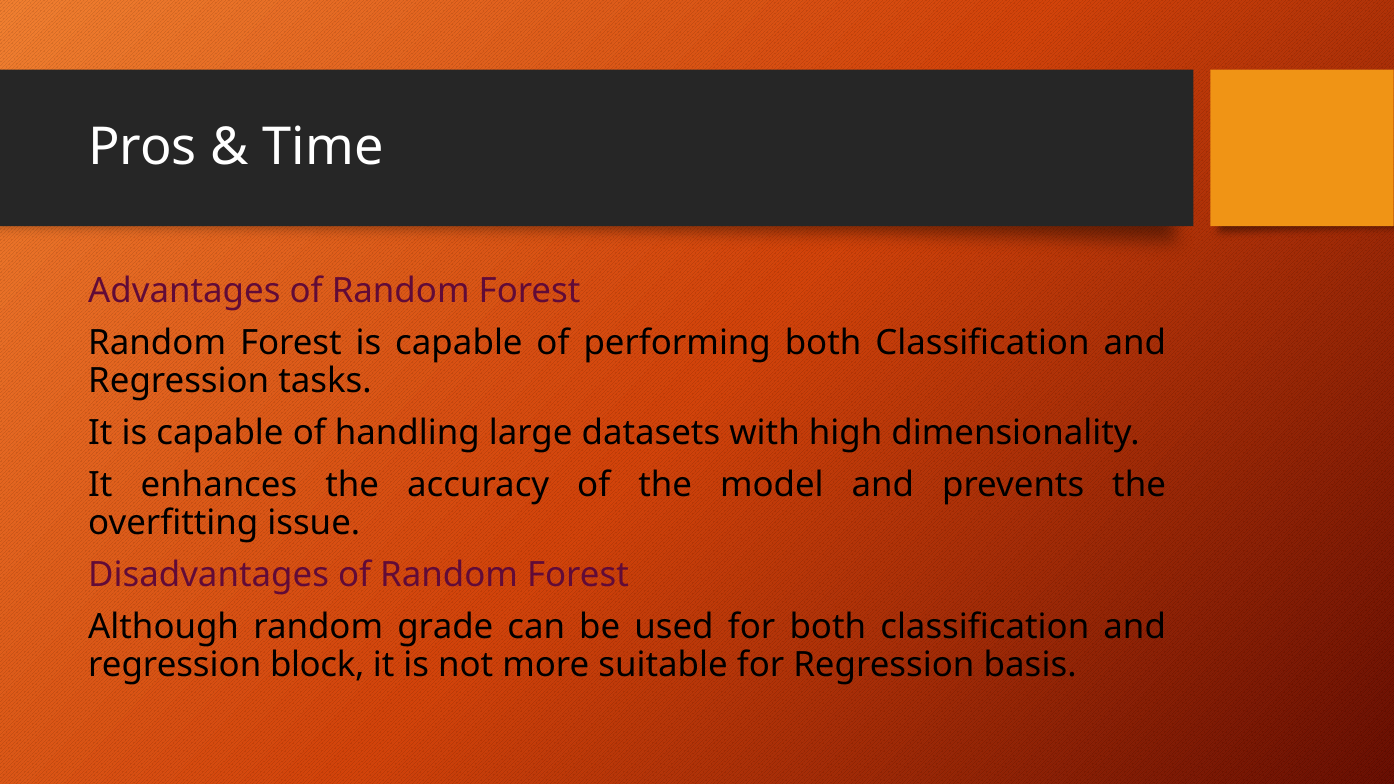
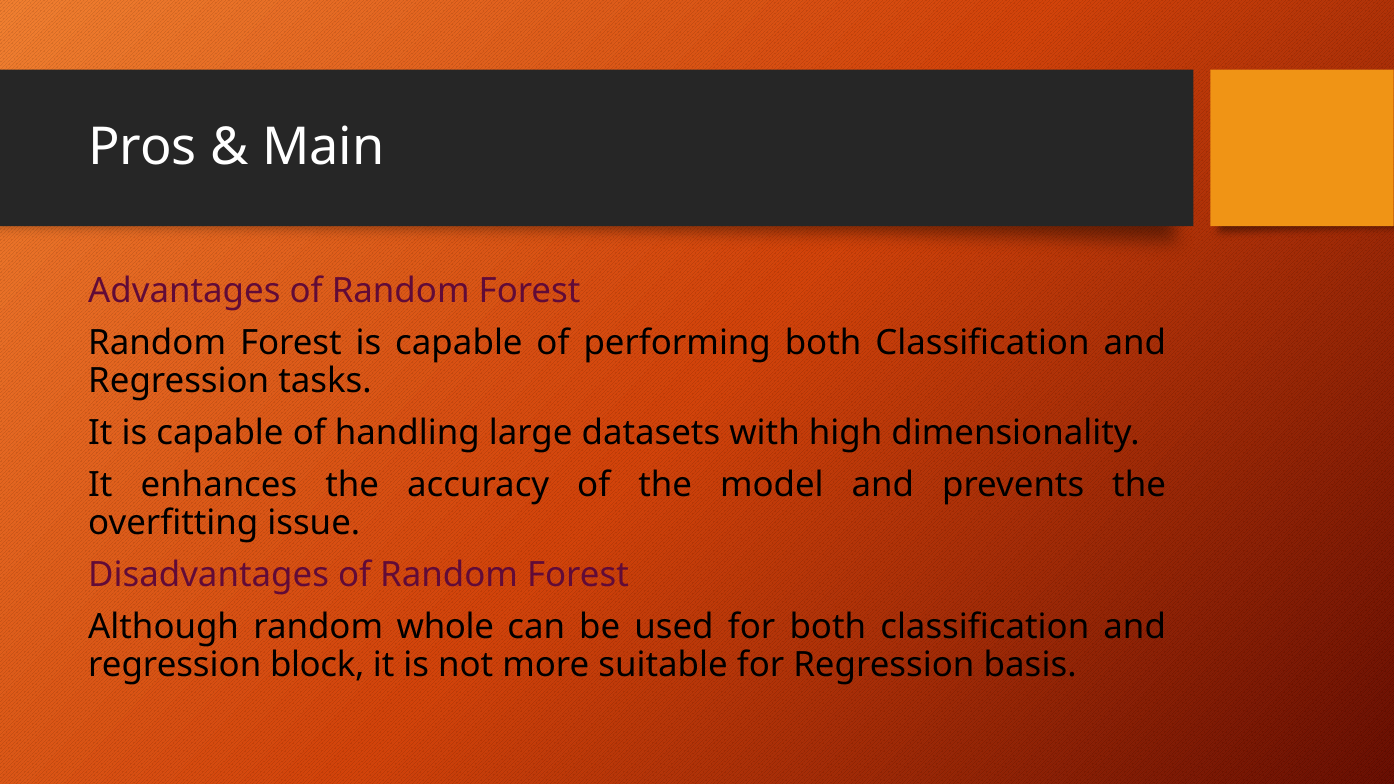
Time: Time -> Main
grade: grade -> whole
